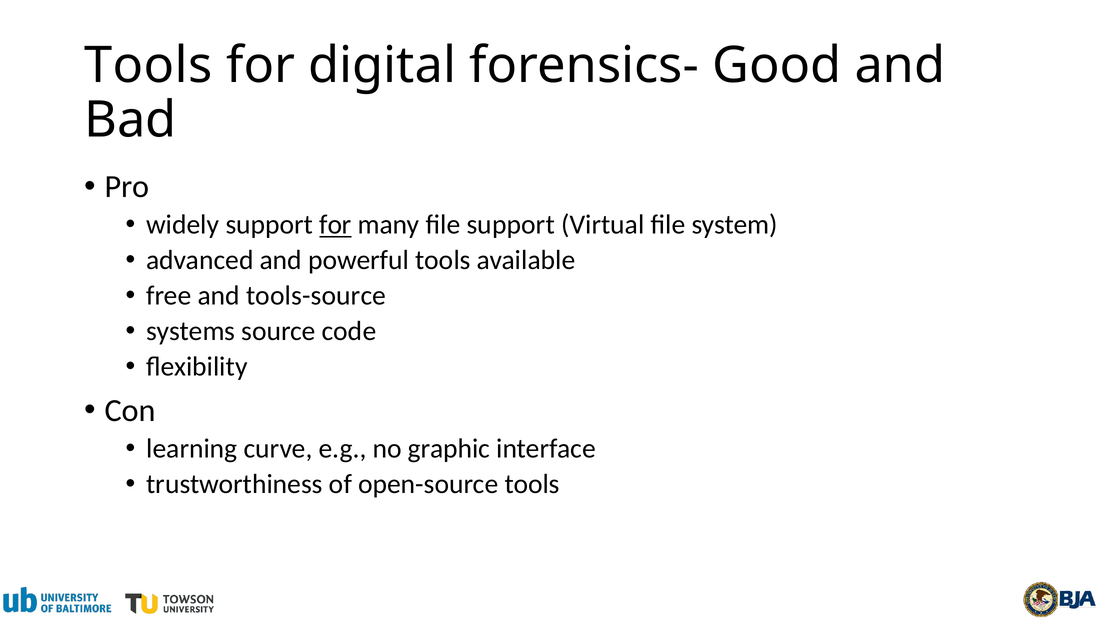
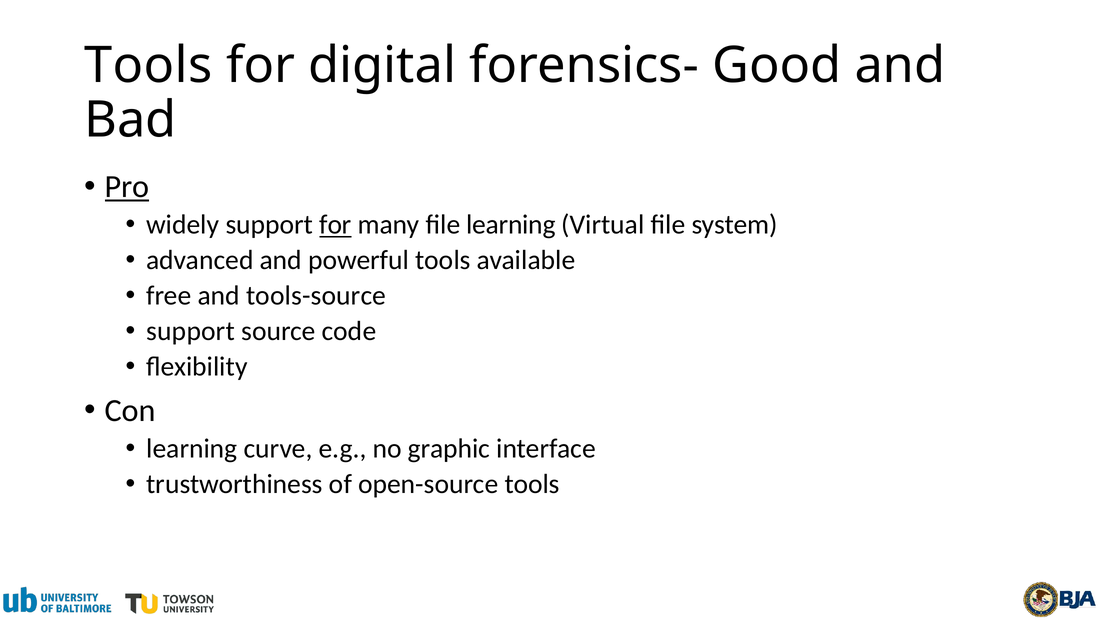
Pro underline: none -> present
file support: support -> learning
systems at (191, 331): systems -> support
